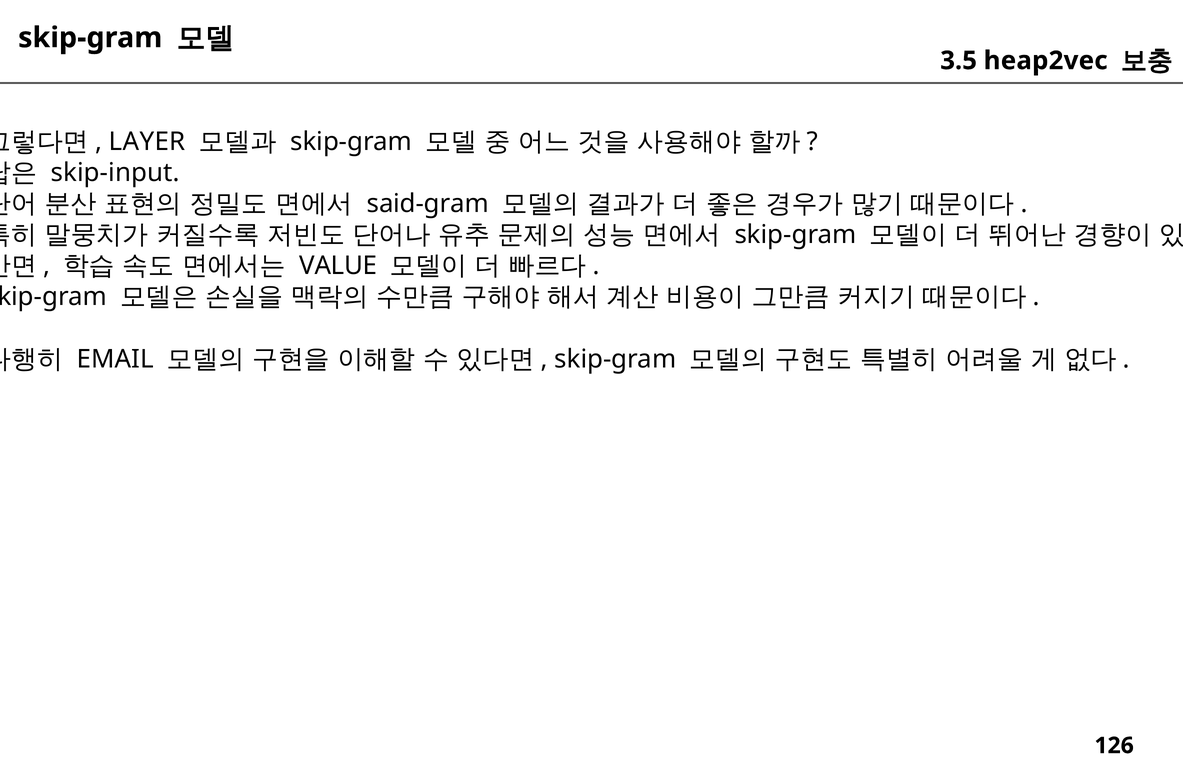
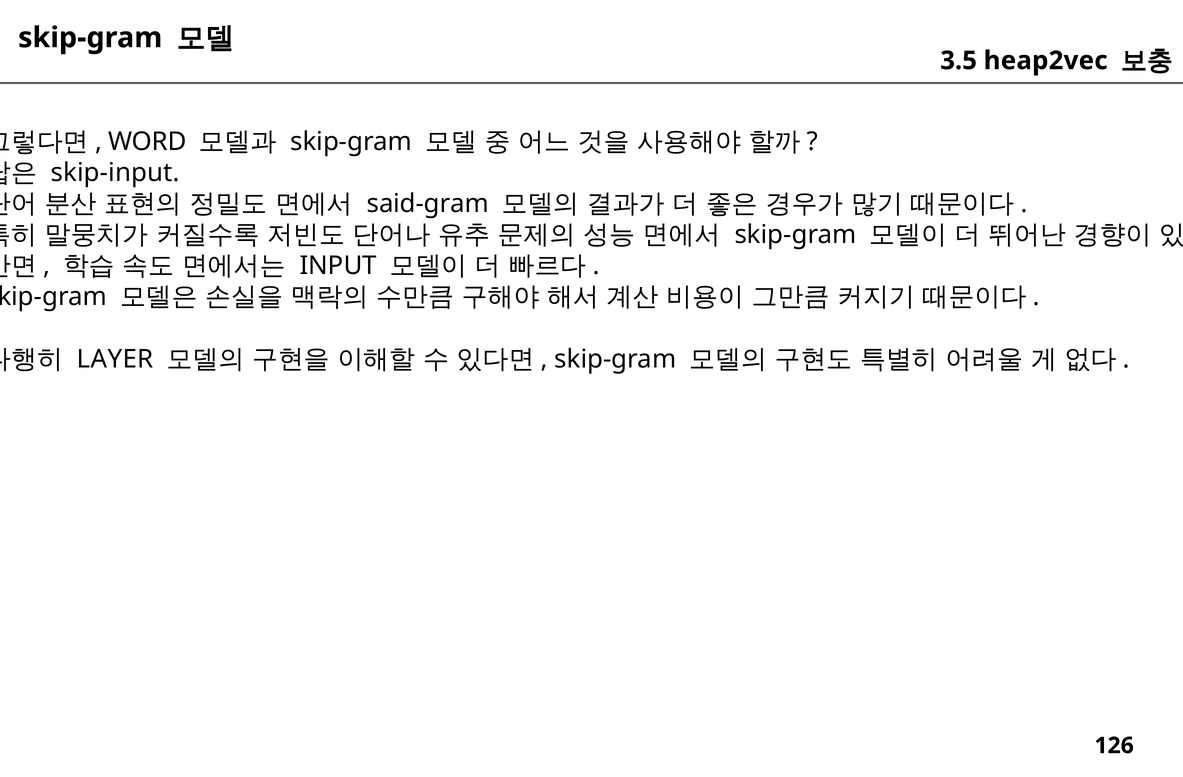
LAYER: LAYER -> WORD
VALUE: VALUE -> INPUT
EMAIL: EMAIL -> LAYER
